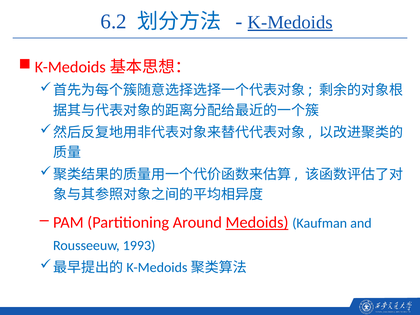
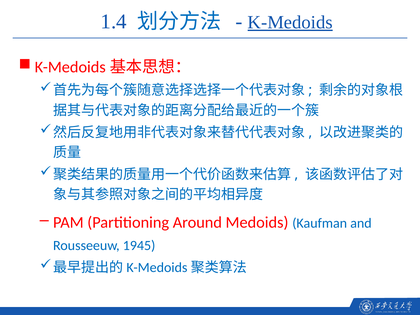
6.2: 6.2 -> 1.4
Medoids underline: present -> none
1993: 1993 -> 1945
